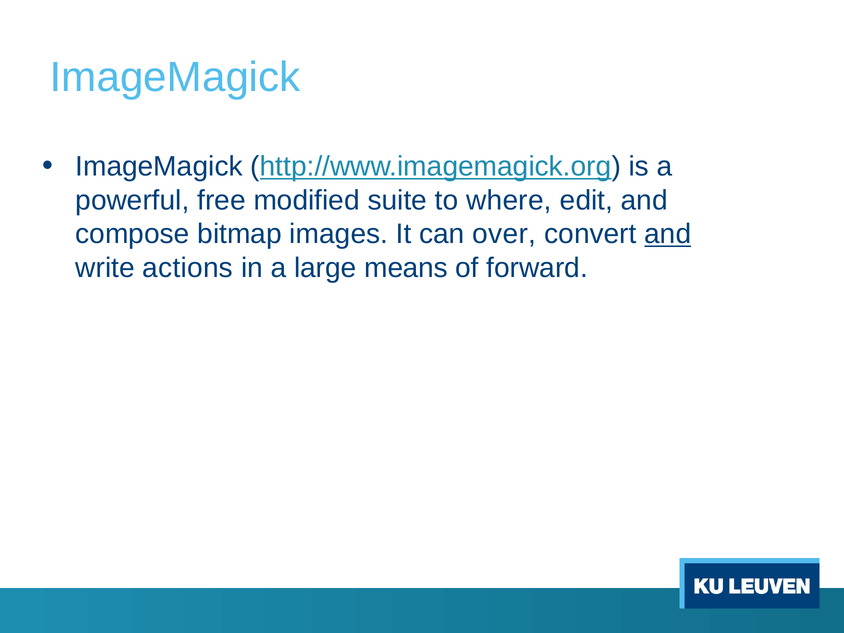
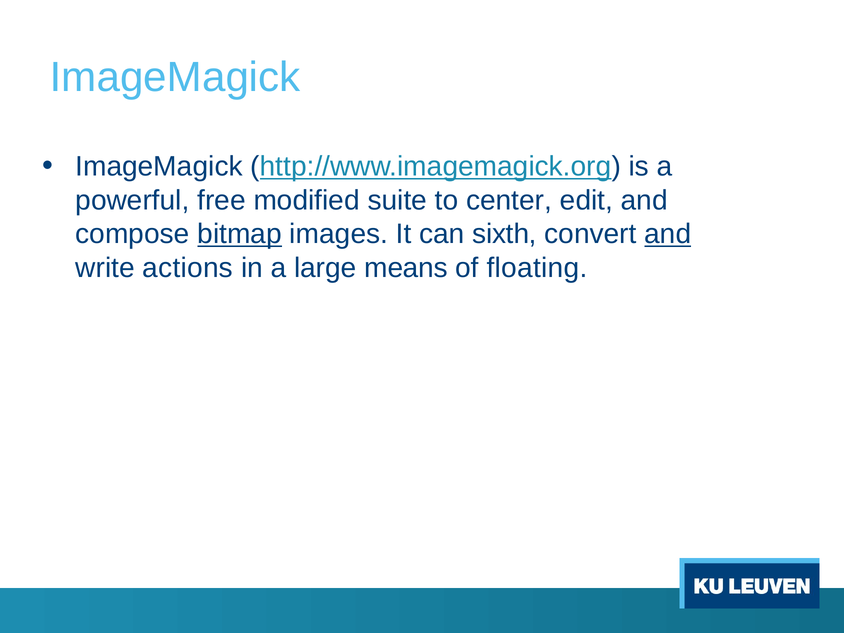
where: where -> center
bitmap underline: none -> present
over: over -> sixth
forward: forward -> floating
